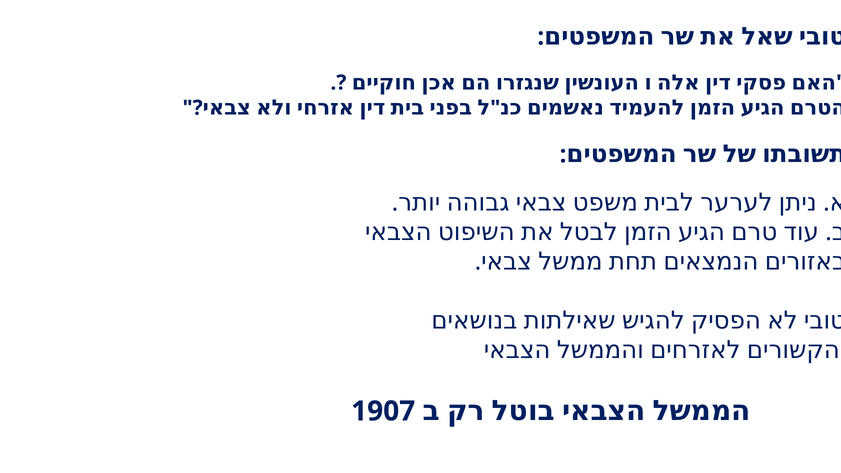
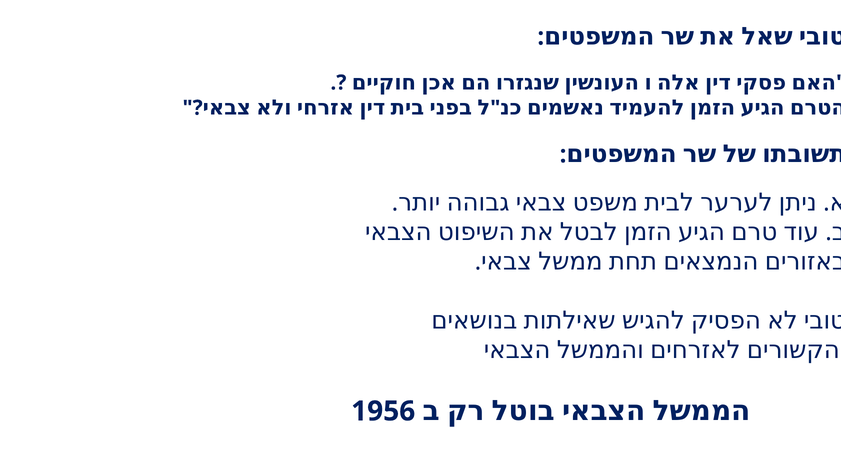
1907: 1907 -> 1956
